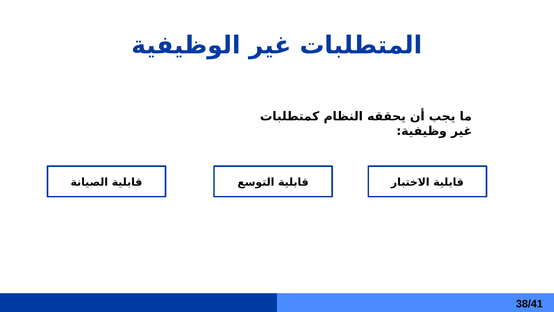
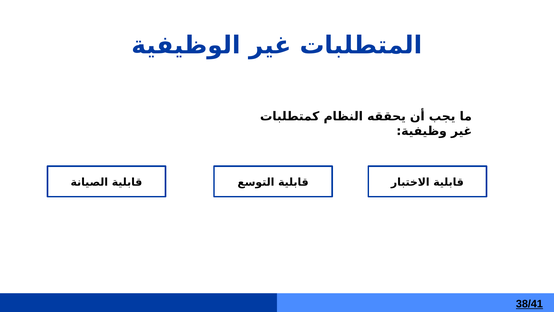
38/41 underline: none -> present
